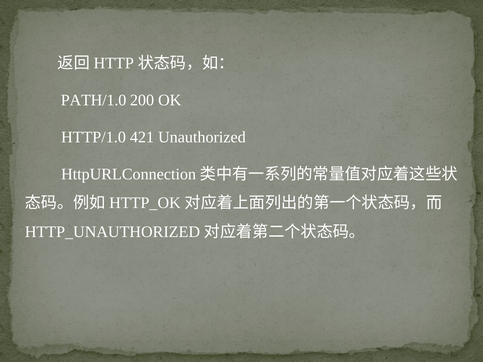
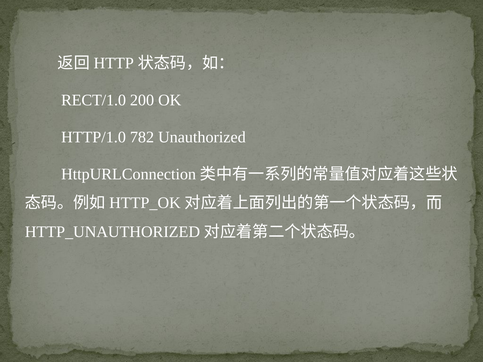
PATH/1.0: PATH/1.0 -> RECT/1.0
421: 421 -> 782
